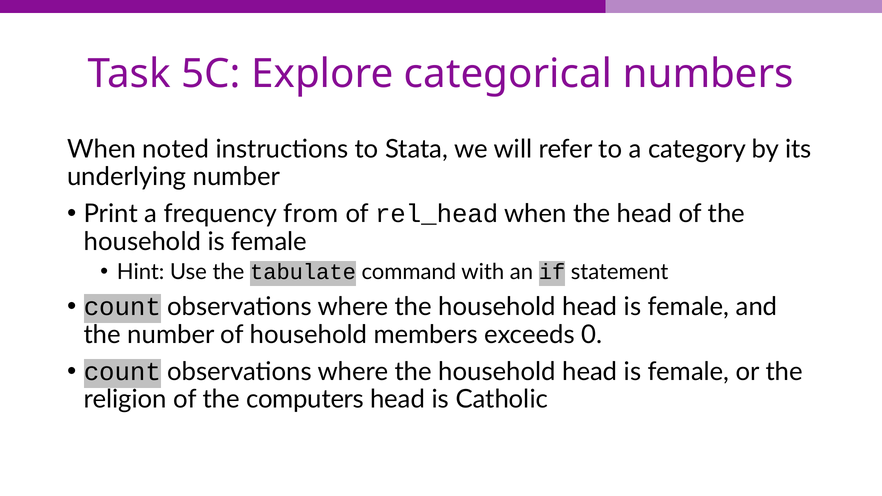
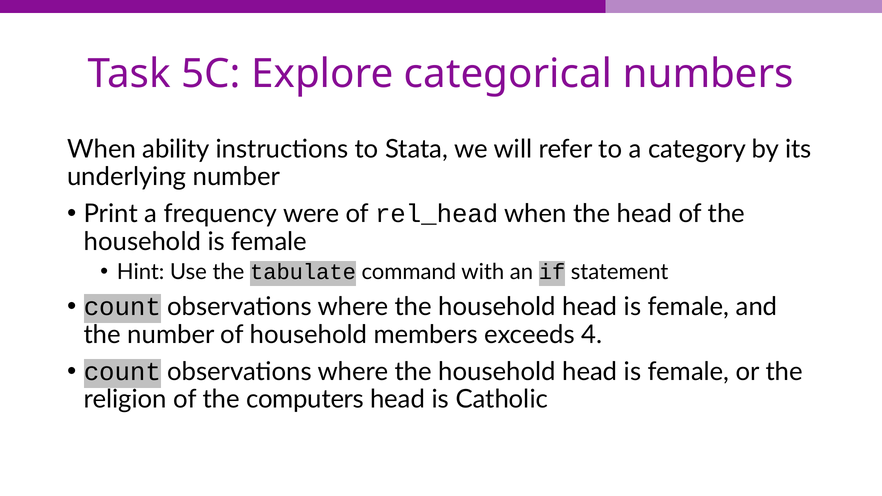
noted: noted -> ability
from: from -> were
0: 0 -> 4
